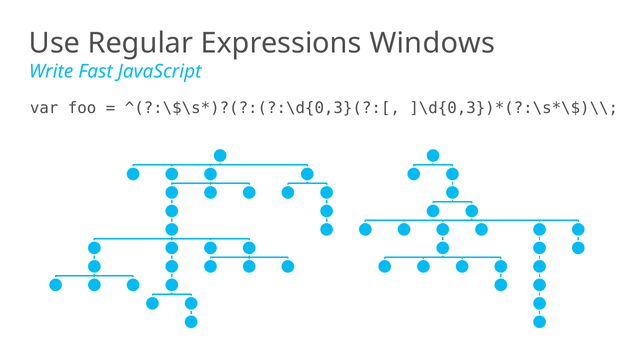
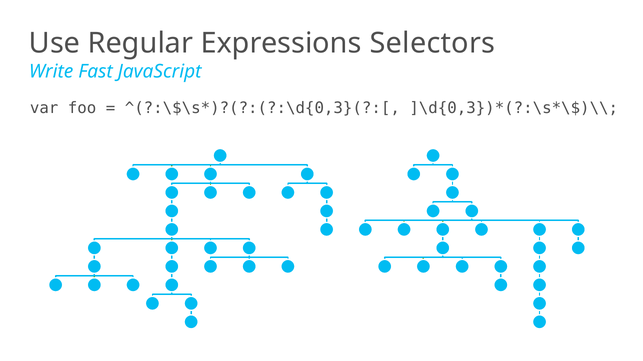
Windows: Windows -> Selectors
